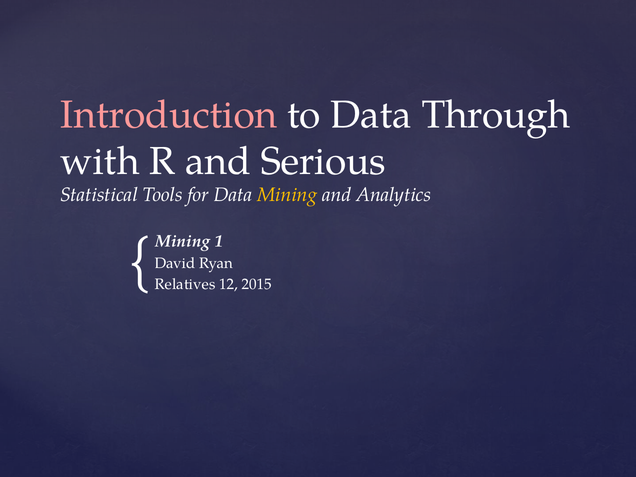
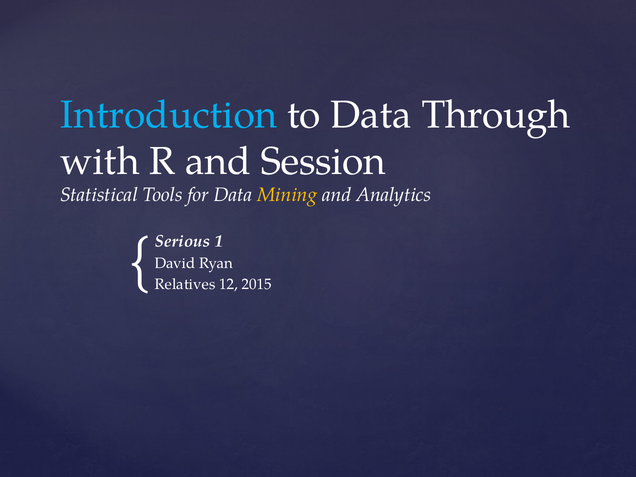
Introduction colour: pink -> light blue
Serious: Serious -> Session
Mining at (183, 241): Mining -> Serious
